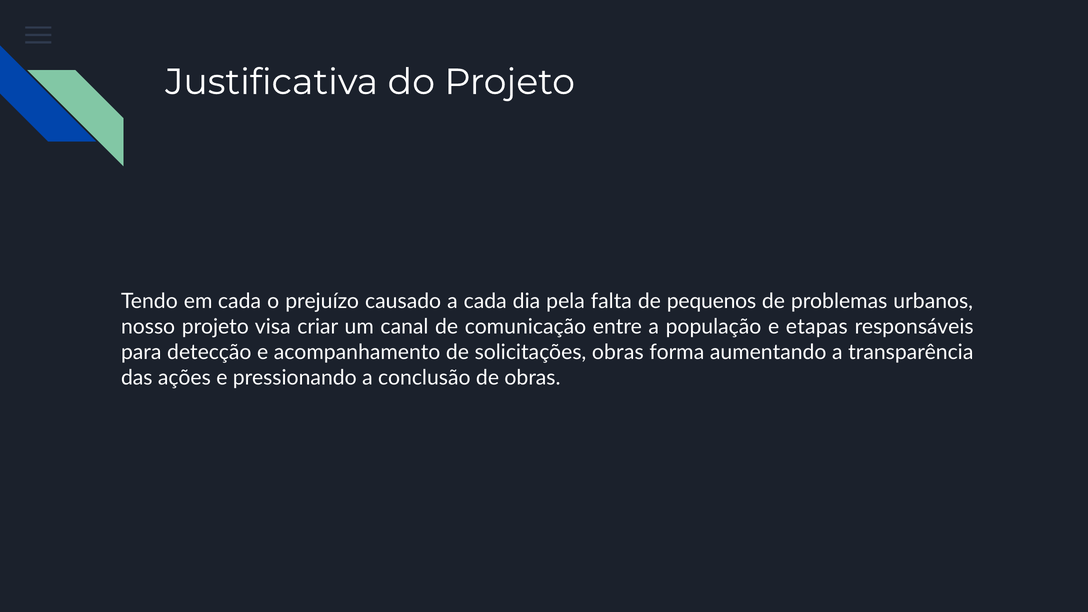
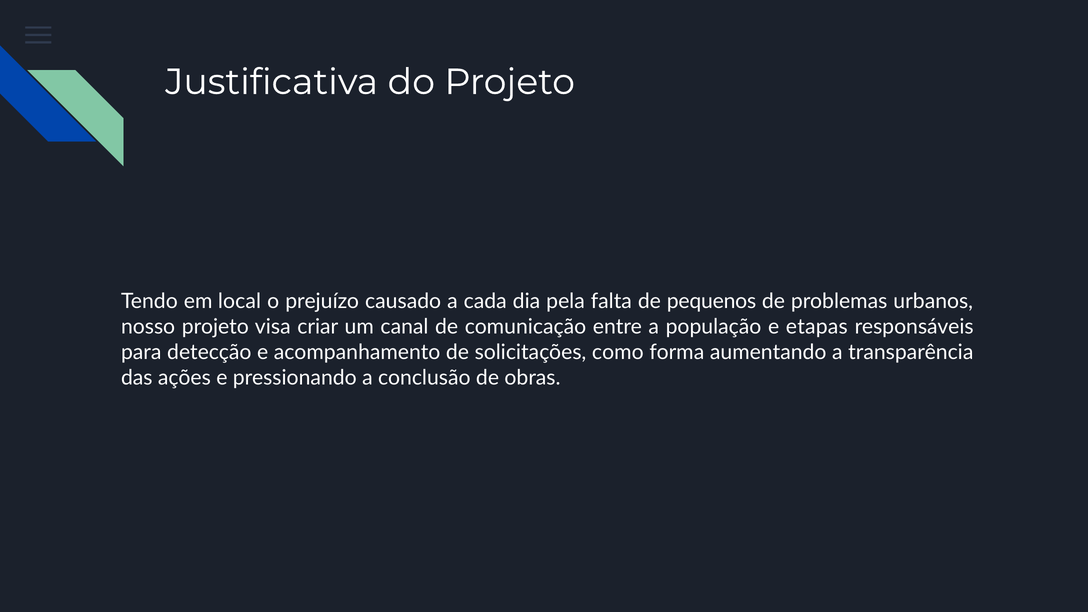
em cada: cada -> local
solicitações obras: obras -> como
